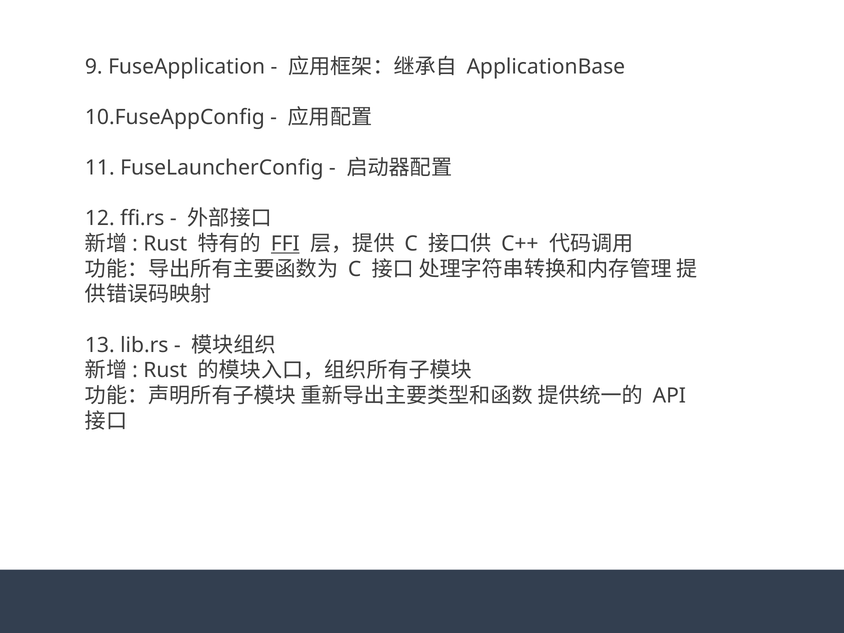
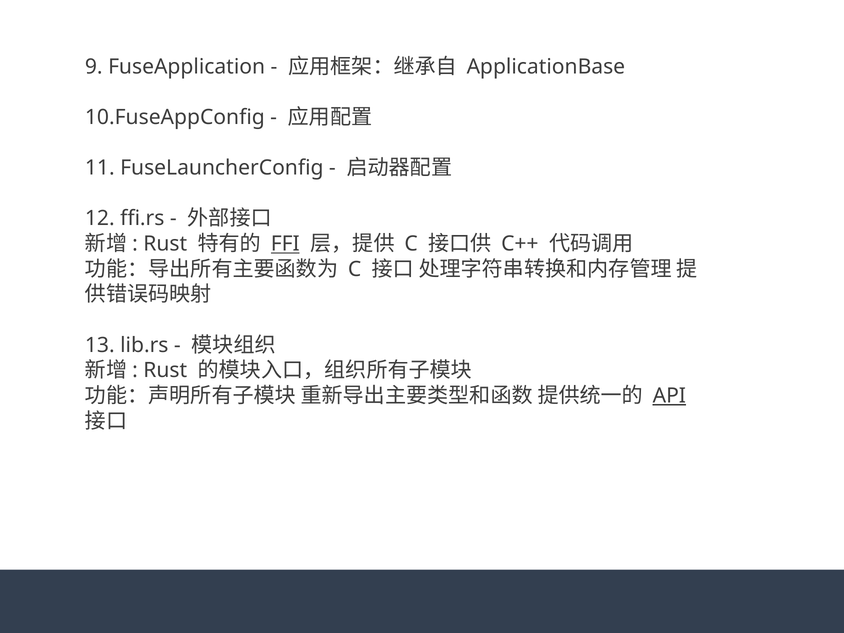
API underline: none -> present
